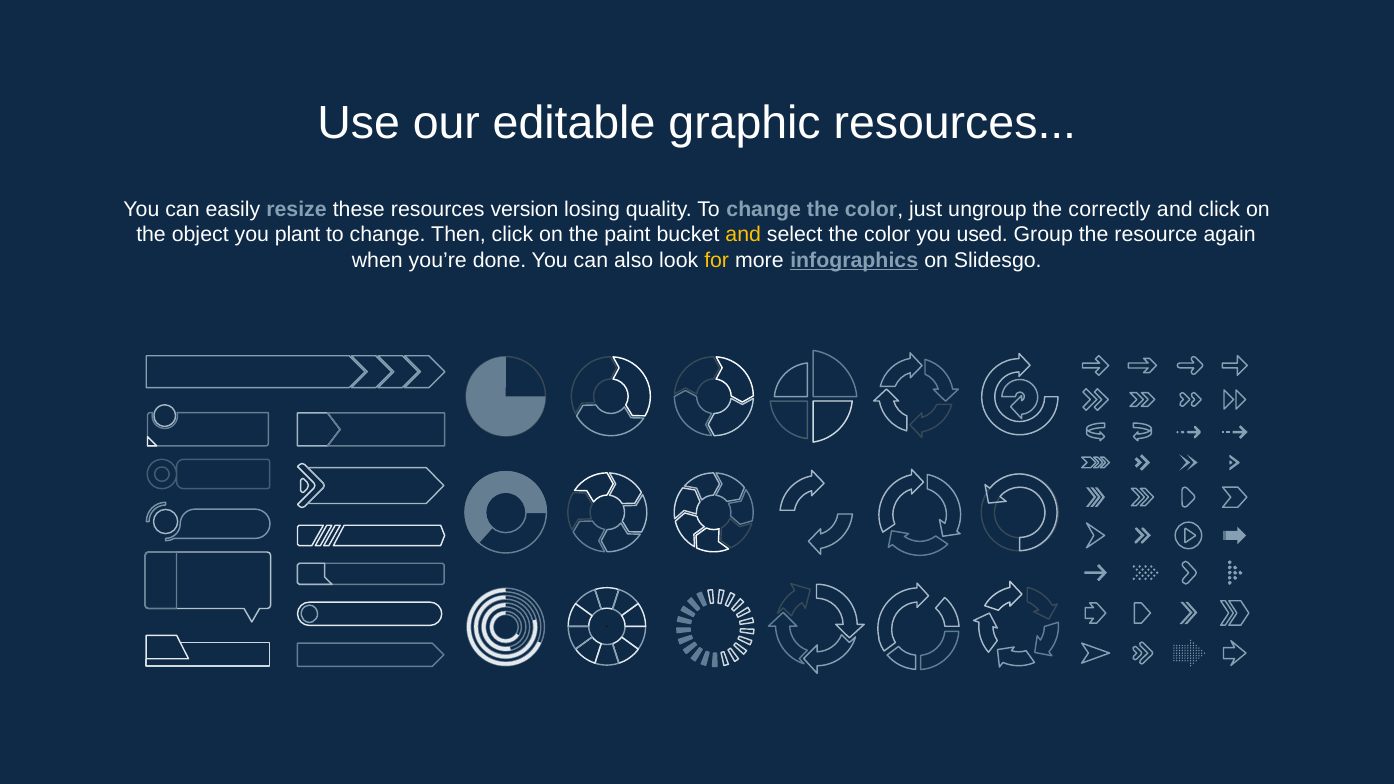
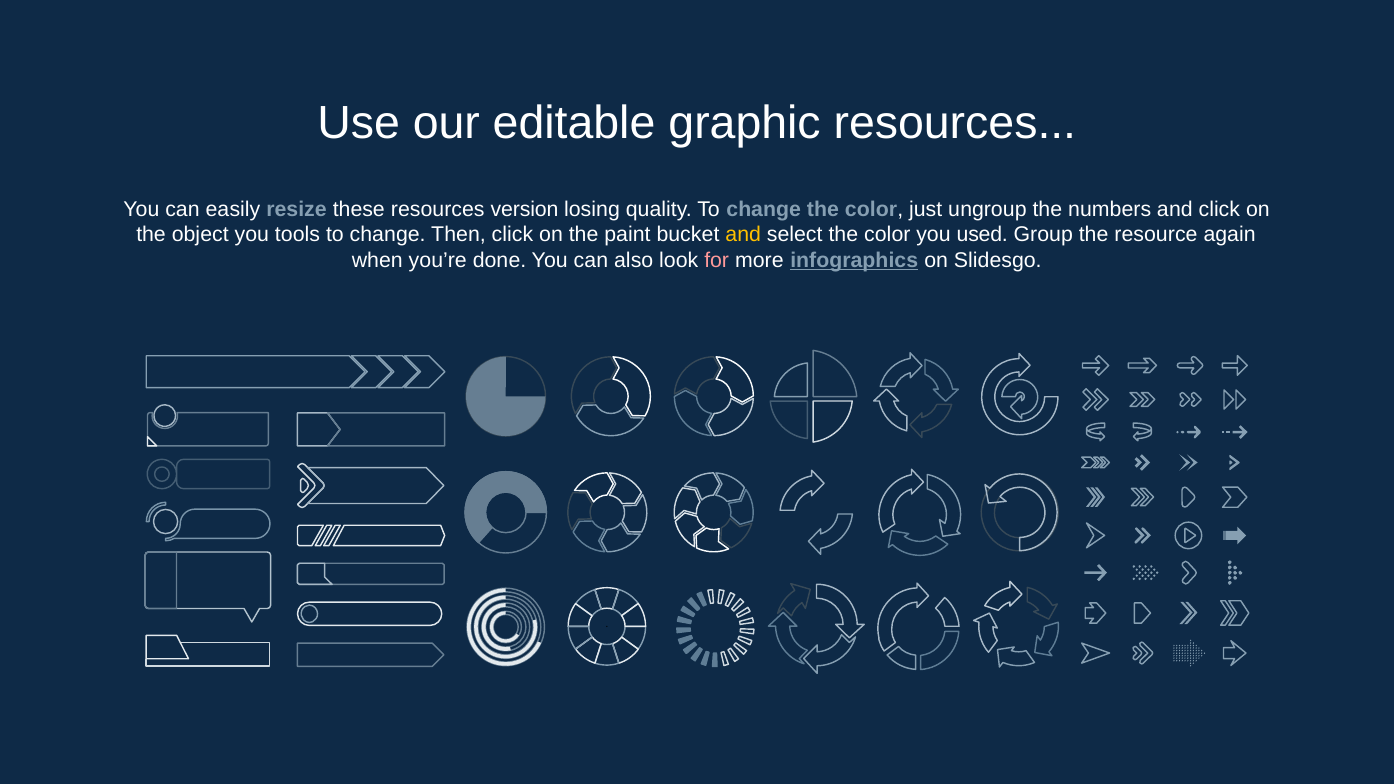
correctly: correctly -> numbers
plant: plant -> tools
for colour: yellow -> pink
